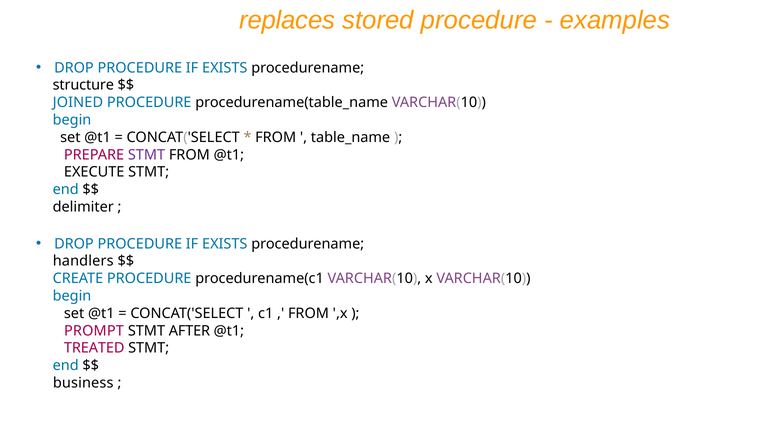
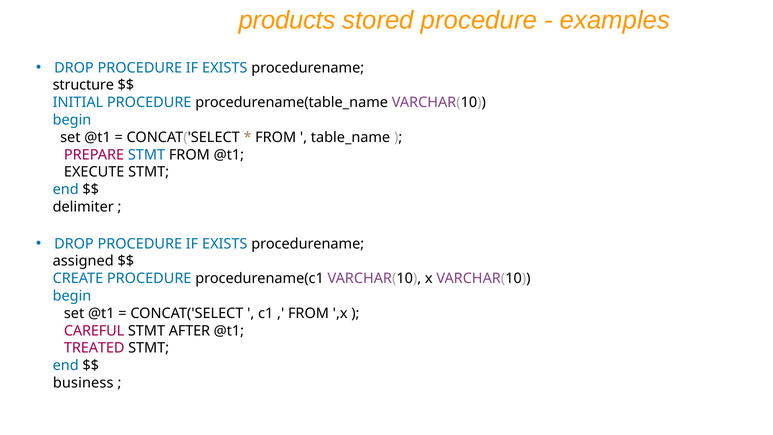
replaces: replaces -> products
JOINED: JOINED -> INITIAL
STMT at (147, 155) colour: purple -> blue
handlers: handlers -> assigned
PROMPT: PROMPT -> CAREFUL
